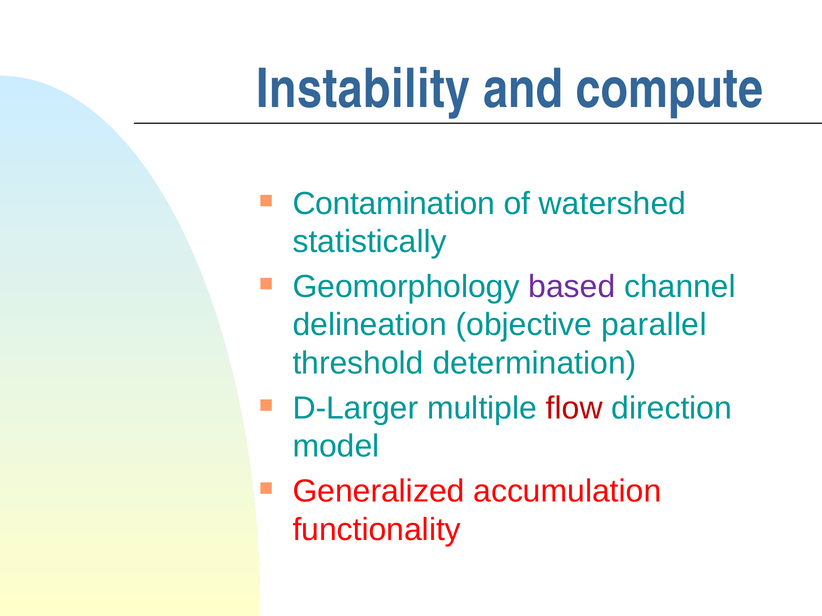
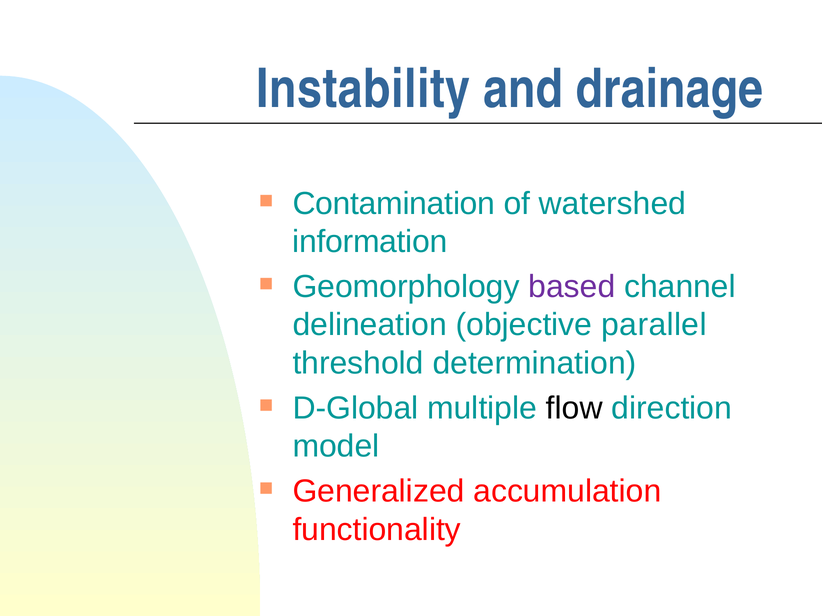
compute: compute -> drainage
statistically: statistically -> information
D-Larger: D-Larger -> D-Global
flow colour: red -> black
